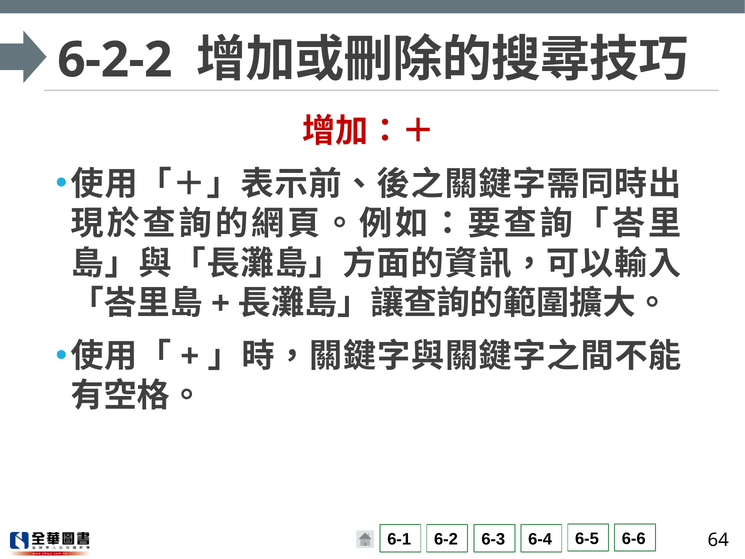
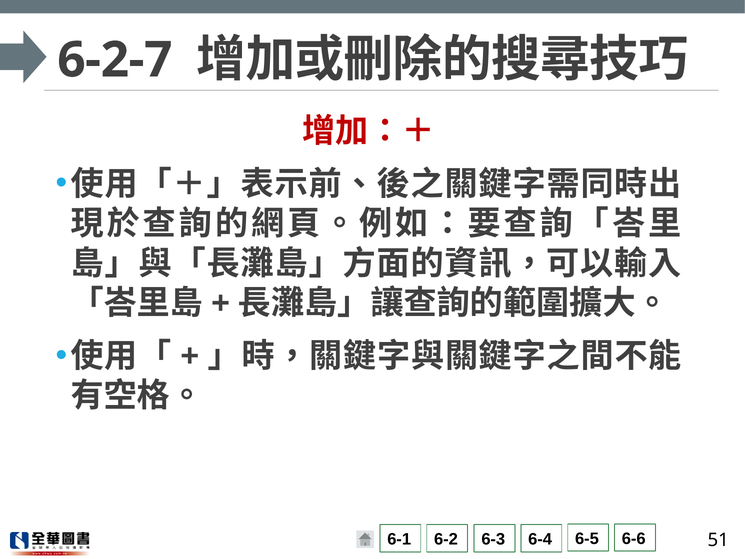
6-2-2: 6-2-2 -> 6-2-7
64: 64 -> 51
